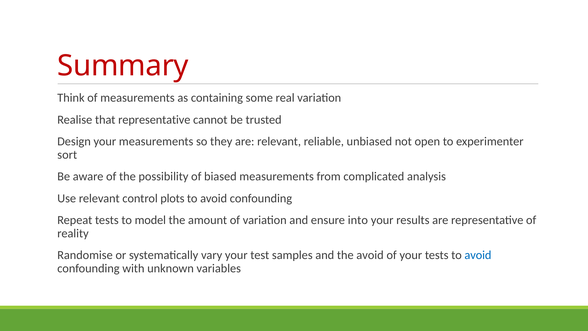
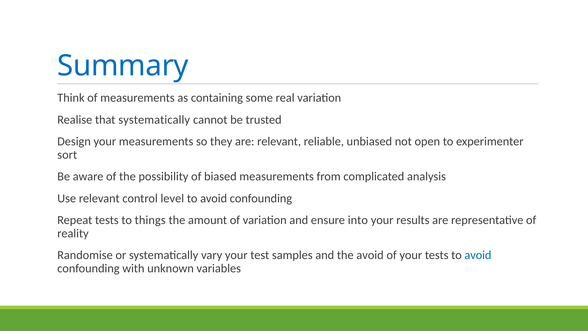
Summary colour: red -> blue
that representative: representative -> systematically
plots: plots -> level
model: model -> things
